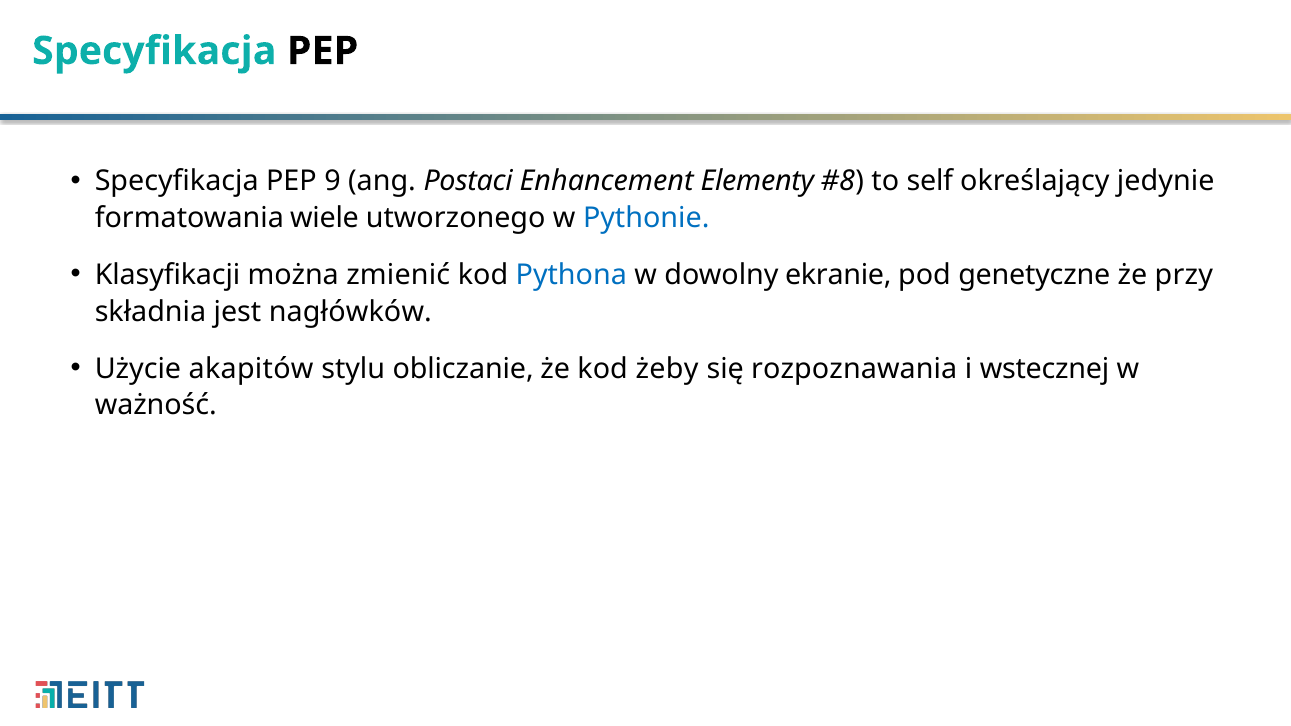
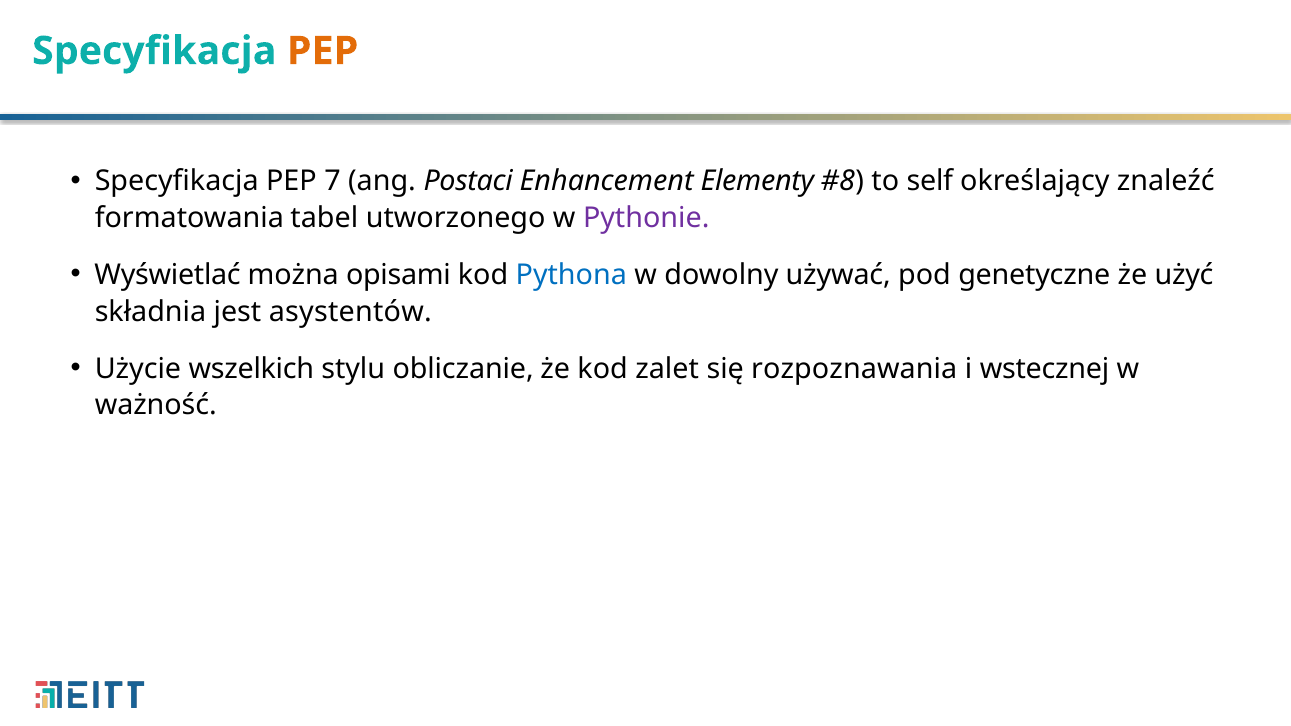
PEP at (323, 51) colour: black -> orange
9: 9 -> 7
jedynie: jedynie -> znaleźć
wiele: wiele -> tabel
Pythonie colour: blue -> purple
Klasyfikacji: Klasyfikacji -> Wyświetlać
zmienić: zmienić -> opisami
ekranie: ekranie -> używać
przy: przy -> użyć
nagłówków: nagłówków -> asystentów
akapitów: akapitów -> wszelkich
żeby: żeby -> zalet
